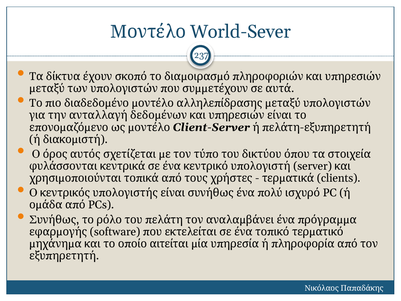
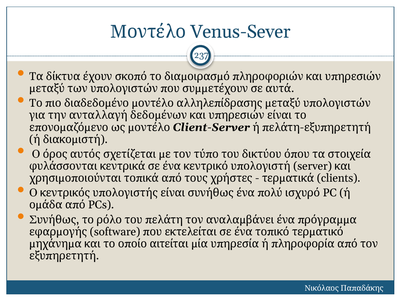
World-Sever: World-Sever -> Venus-Sever
